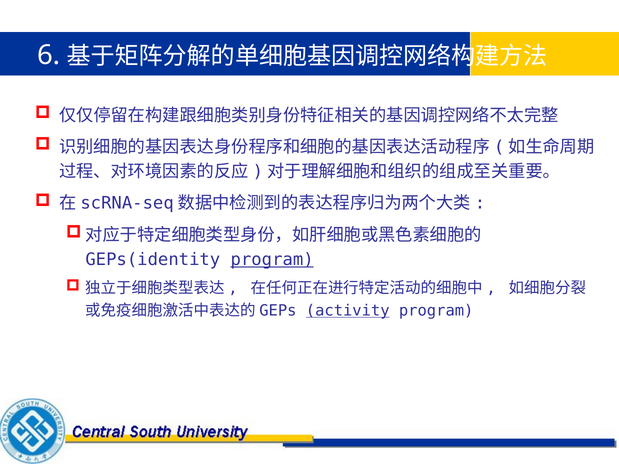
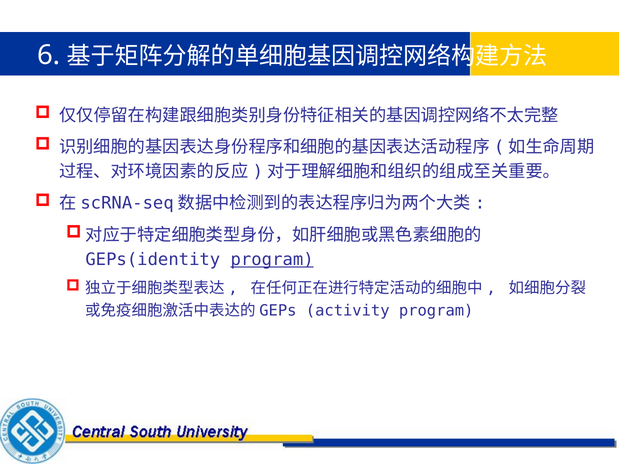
activity underline: present -> none
